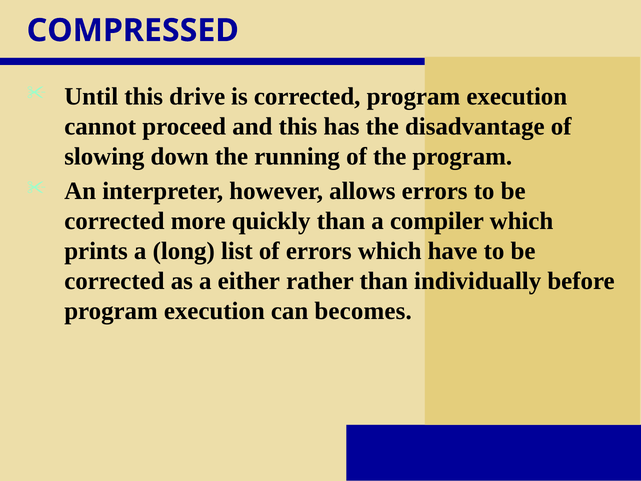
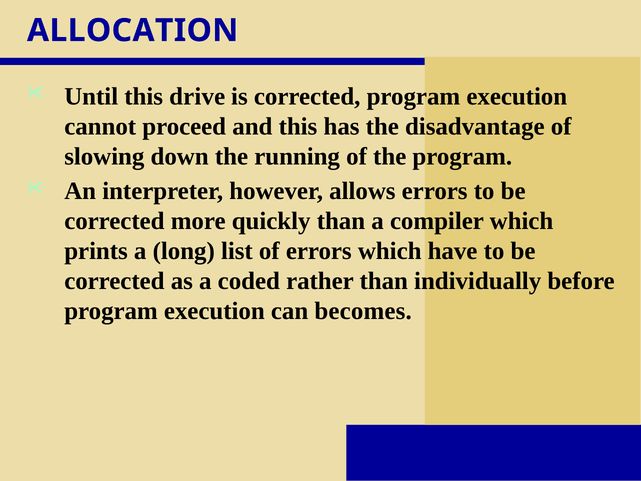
COMPRESSED: COMPRESSED -> ALLOCATION
either: either -> coded
